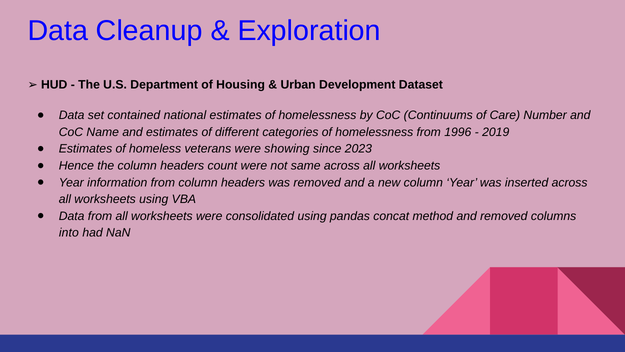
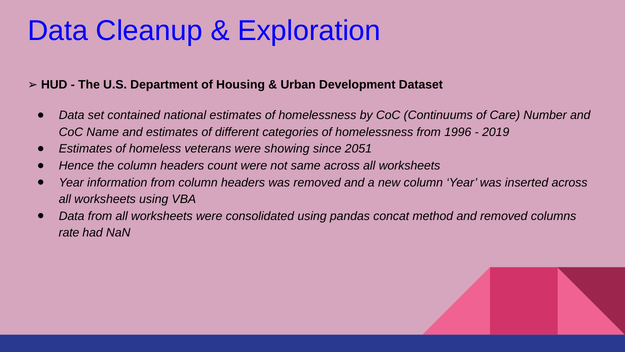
2023: 2023 -> 2051
into: into -> rate
